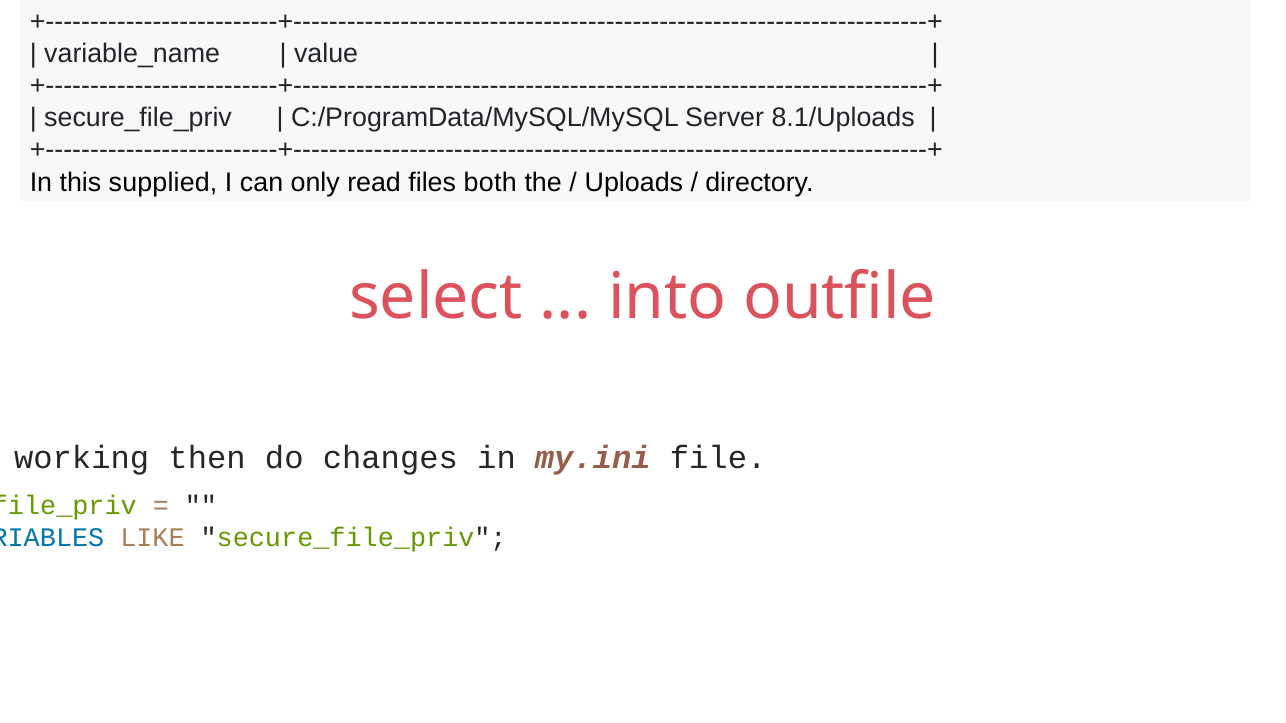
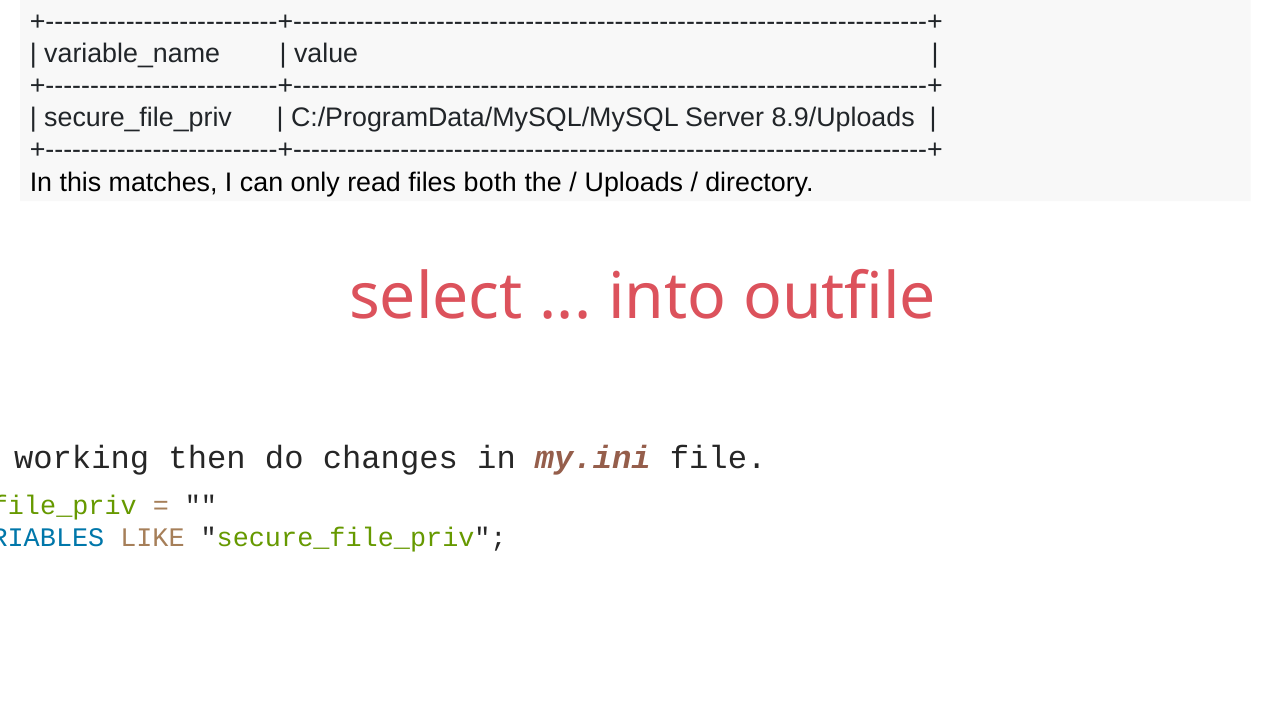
8.1/Uploads: 8.1/Uploads -> 8.9/Uploads
supplied: supplied -> matches
